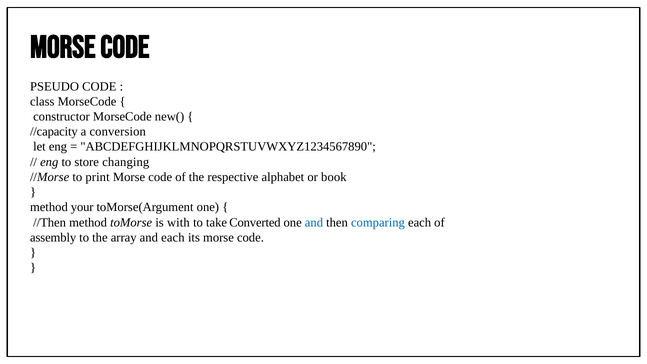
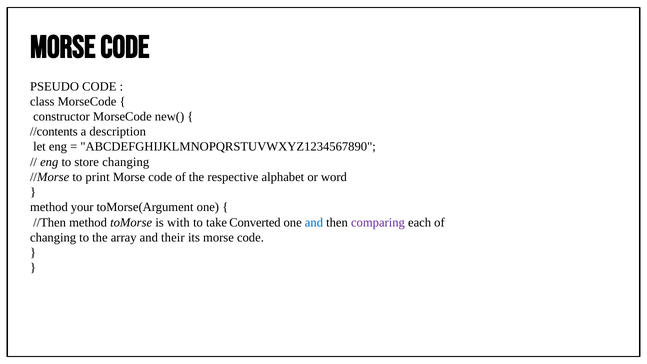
//capacity: //capacity -> //contents
conversion: conversion -> description
book: book -> word
comparing colour: blue -> purple
assembly at (53, 237): assembly -> changing
and each: each -> their
